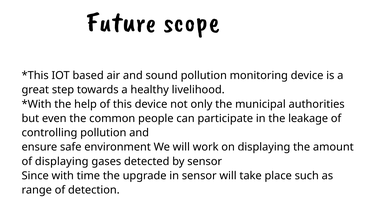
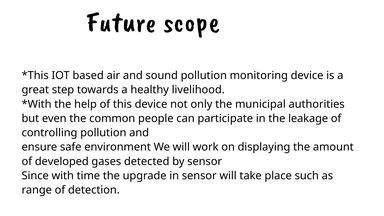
of displaying: displaying -> developed
